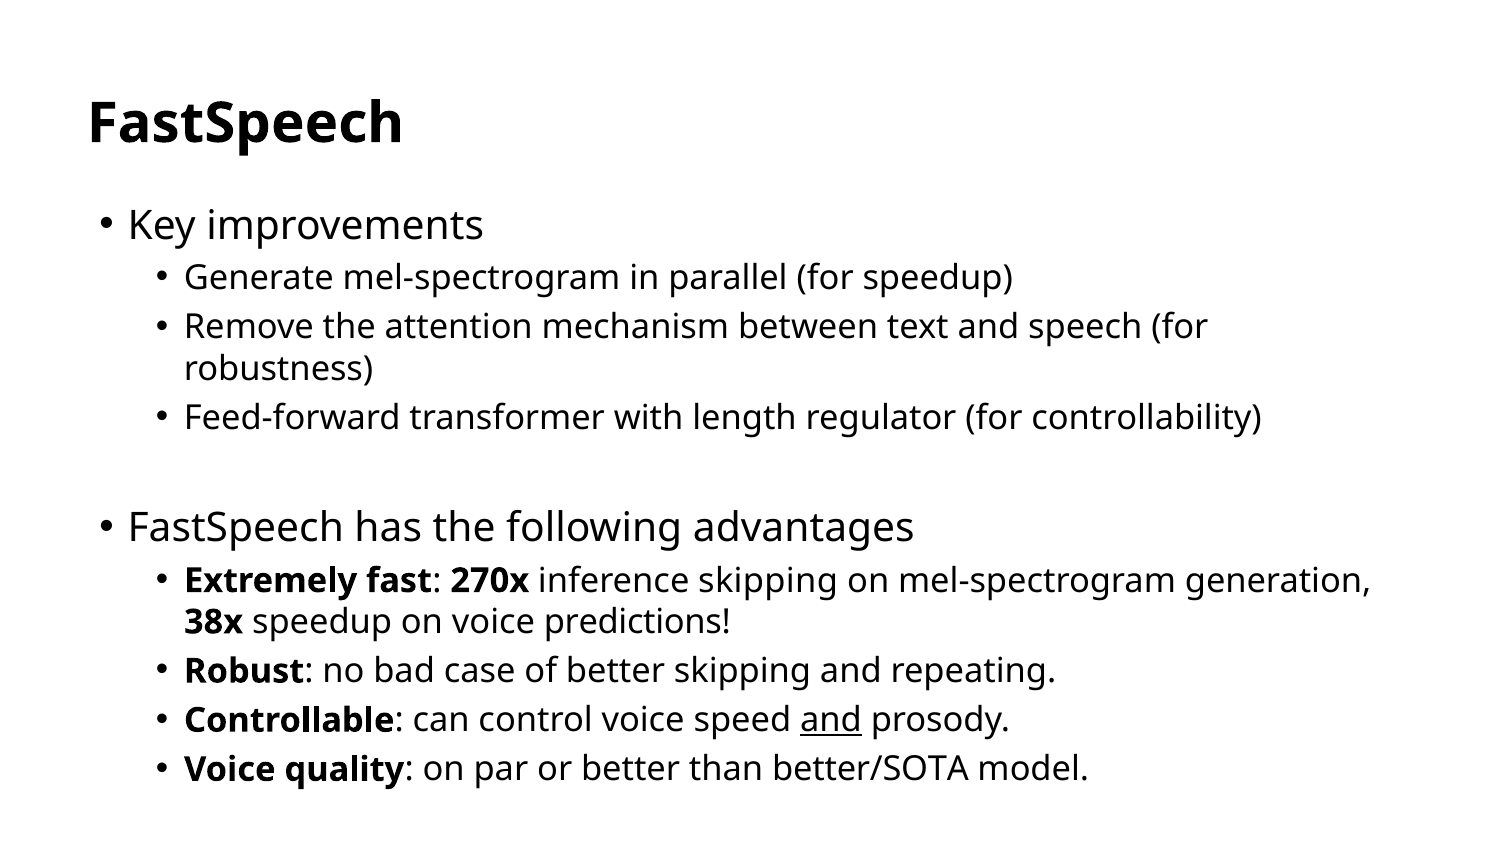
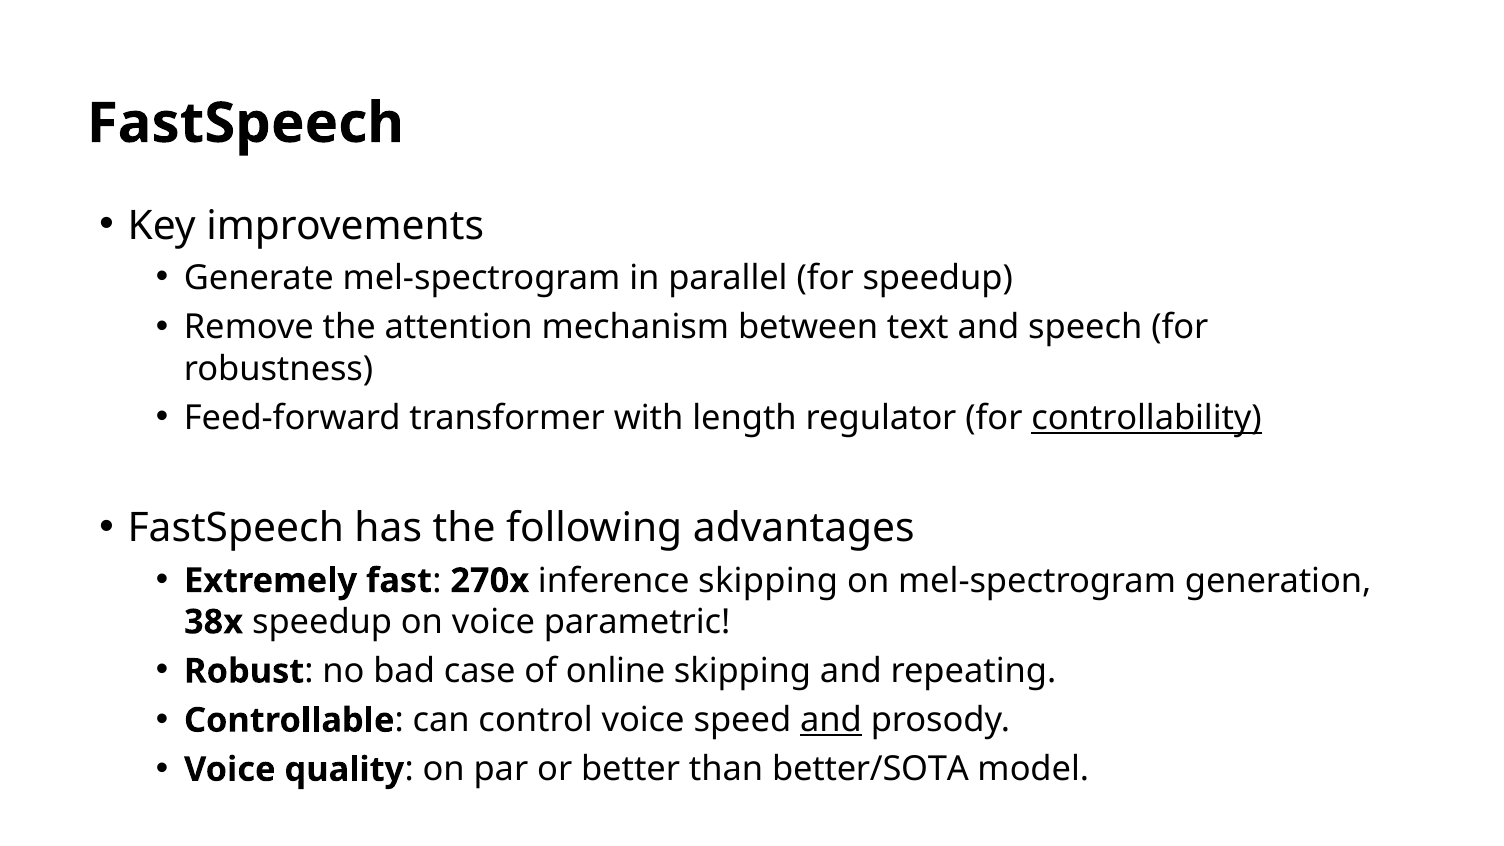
controllability underline: none -> present
predictions: predictions -> parametric
of better: better -> online
